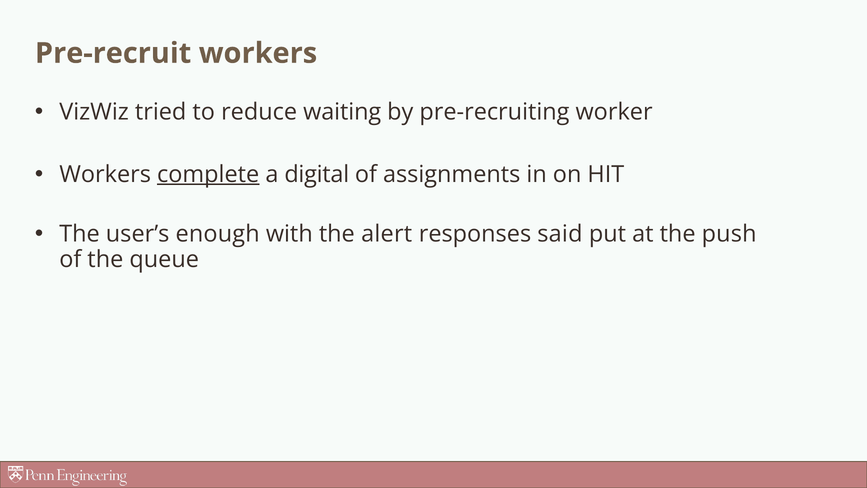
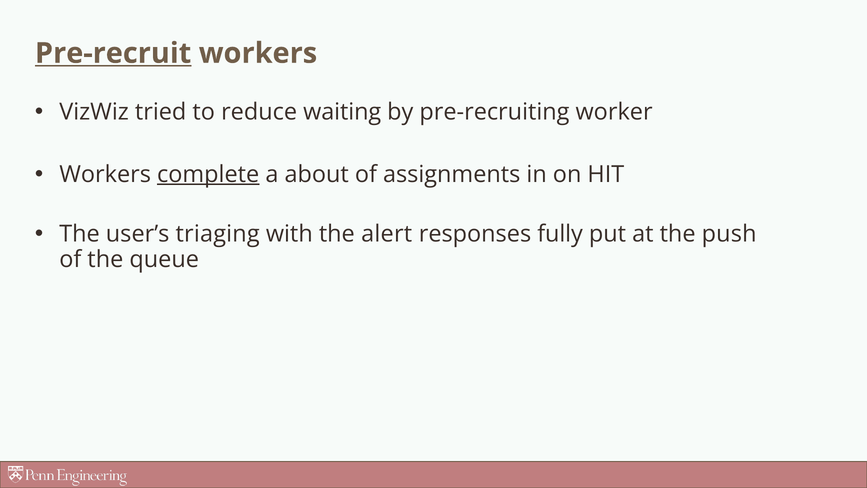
Pre-recruit underline: none -> present
digital: digital -> about
enough: enough -> triaging
said: said -> fully
